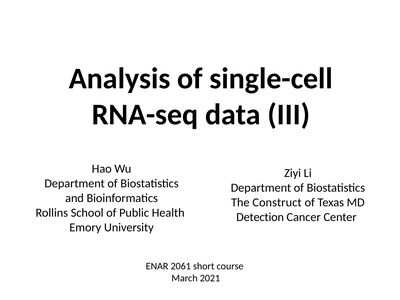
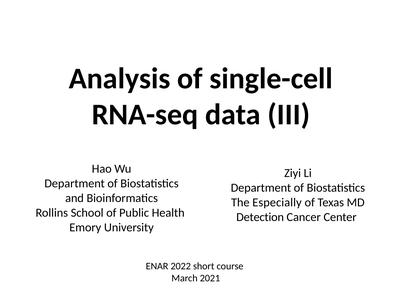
Construct: Construct -> Especially
2061: 2061 -> 2022
